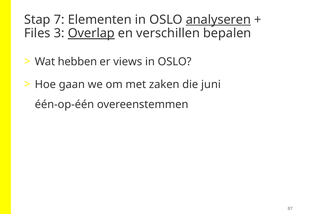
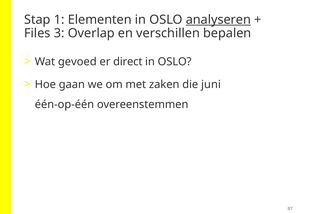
7: 7 -> 1
Overlap underline: present -> none
hebben: hebben -> gevoed
views: views -> direct
